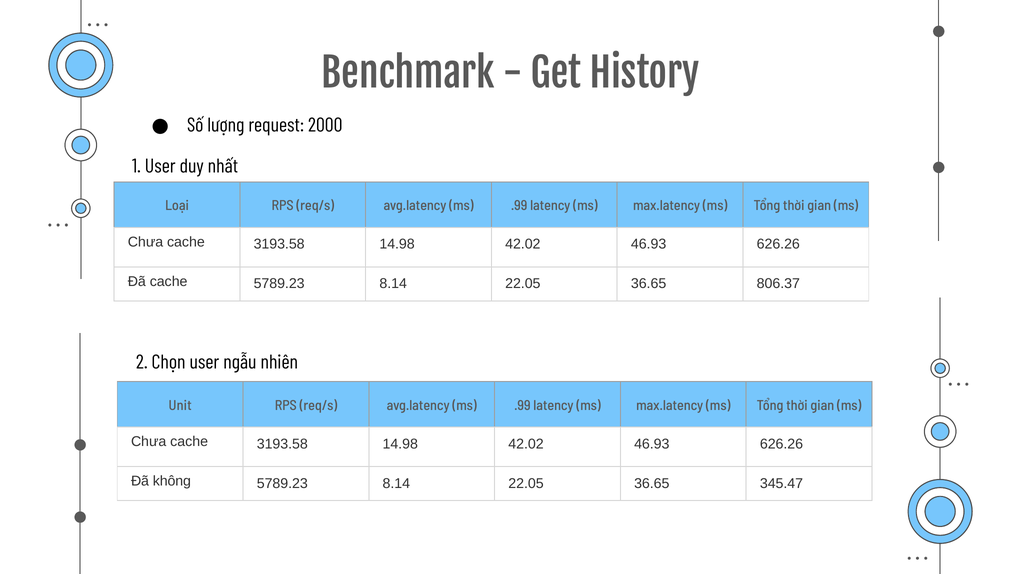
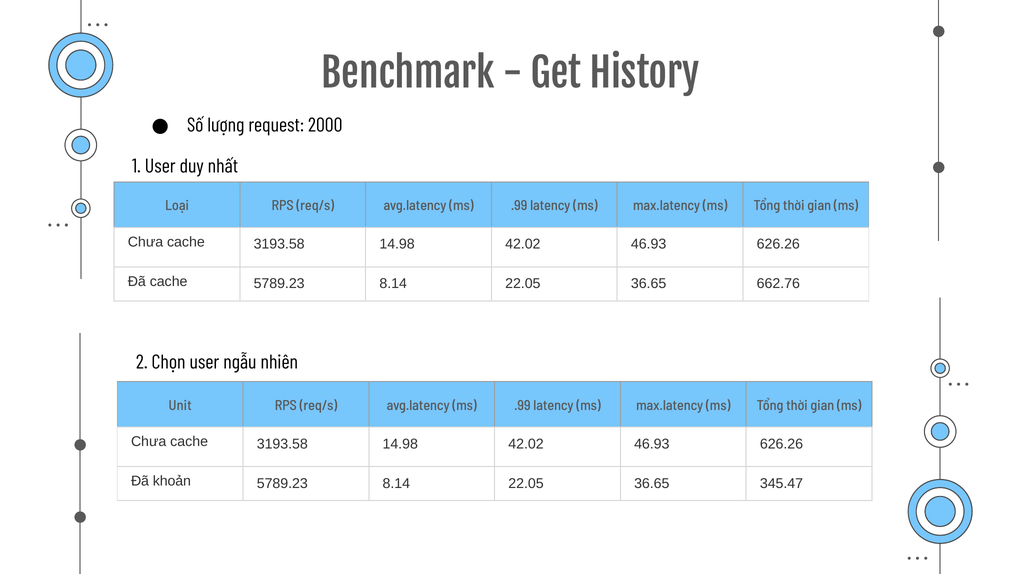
806.37: 806.37 -> 662.76
không: không -> khoản
